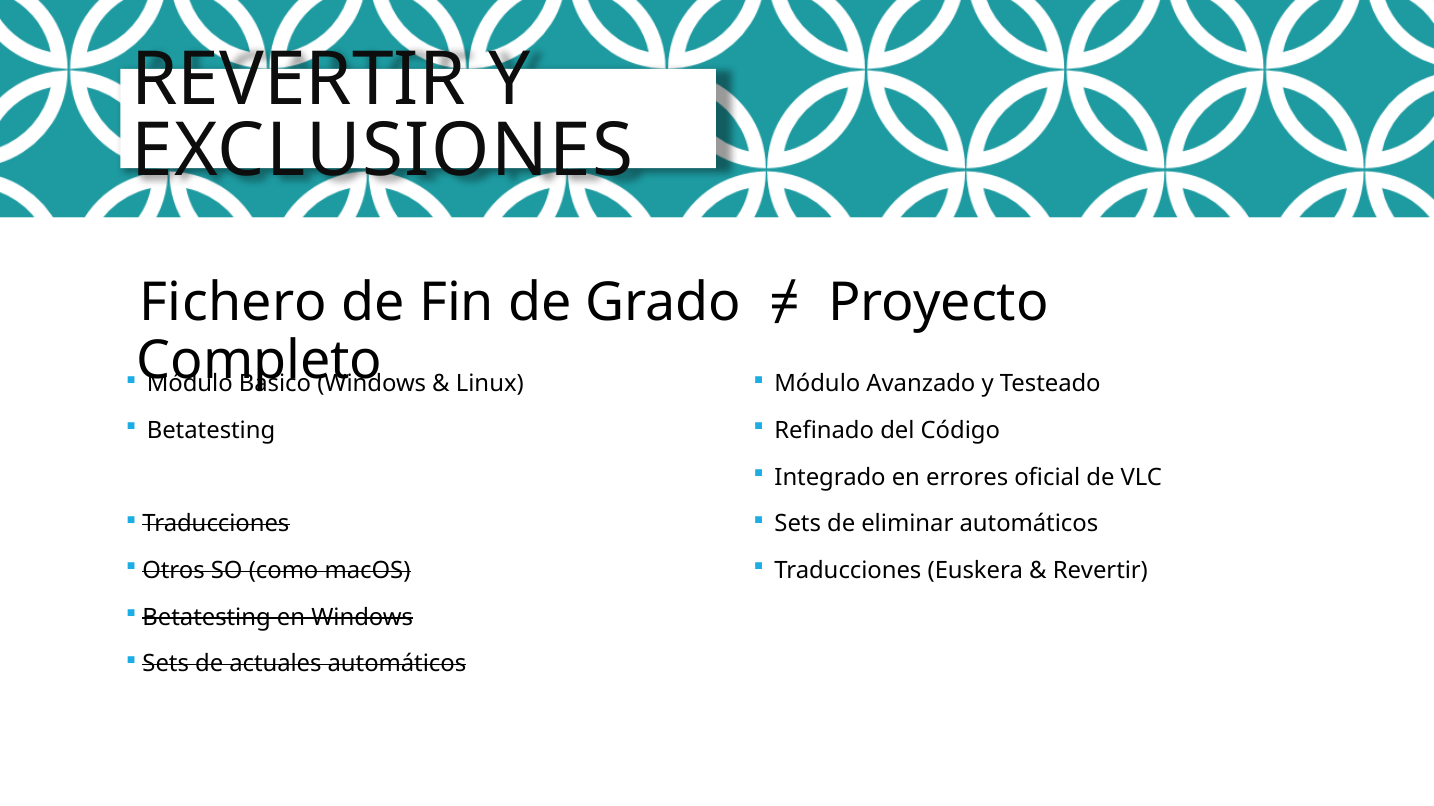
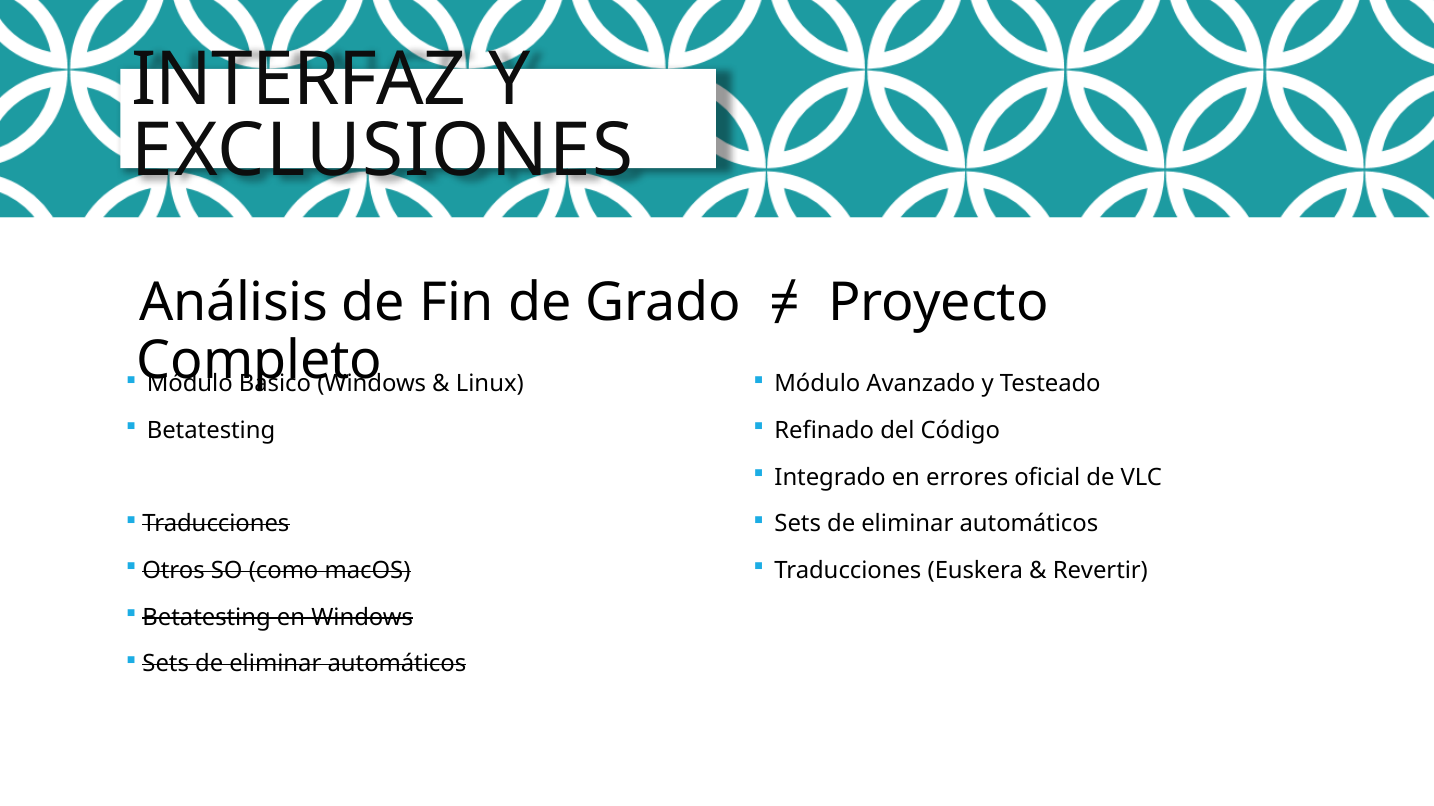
REVERTIR at (298, 80): REVERTIR -> INTERFAZ
Fichero: Fichero -> Análisis
actuales at (275, 664): actuales -> eliminar
